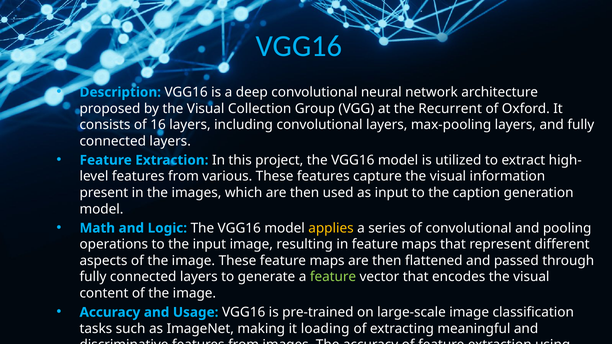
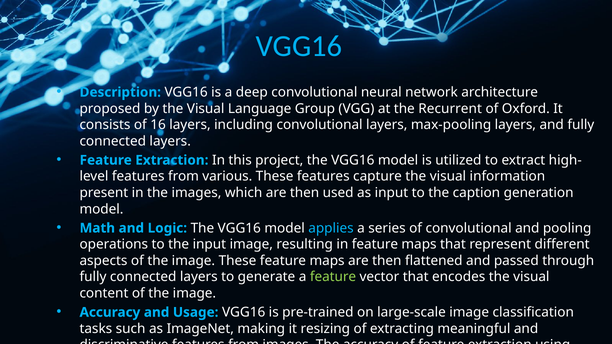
Collection: Collection -> Language
applies colour: yellow -> light blue
loading: loading -> resizing
